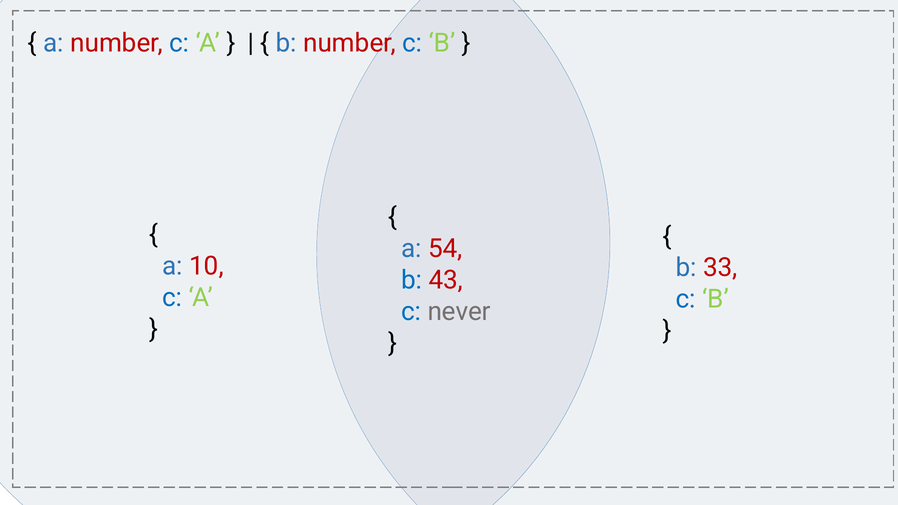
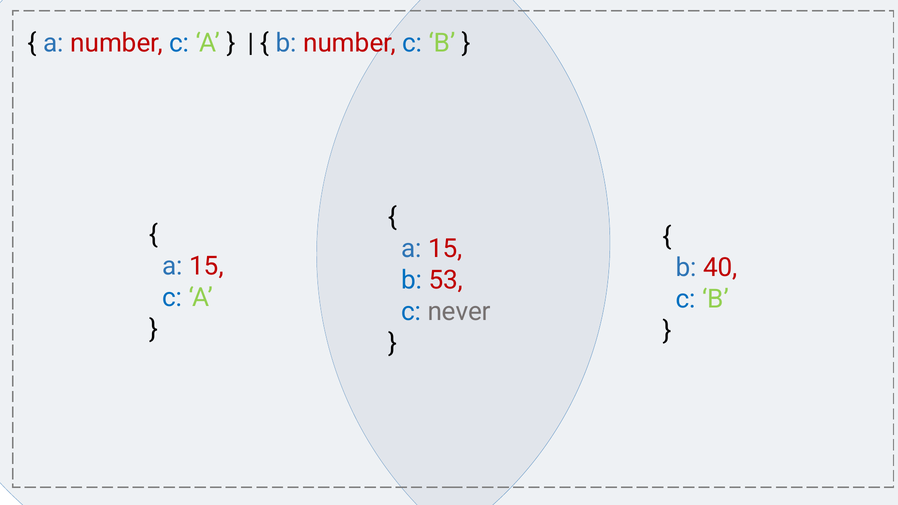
54 at (445, 249): 54 -> 15
10 at (206, 266): 10 -> 15
33: 33 -> 40
43: 43 -> 53
